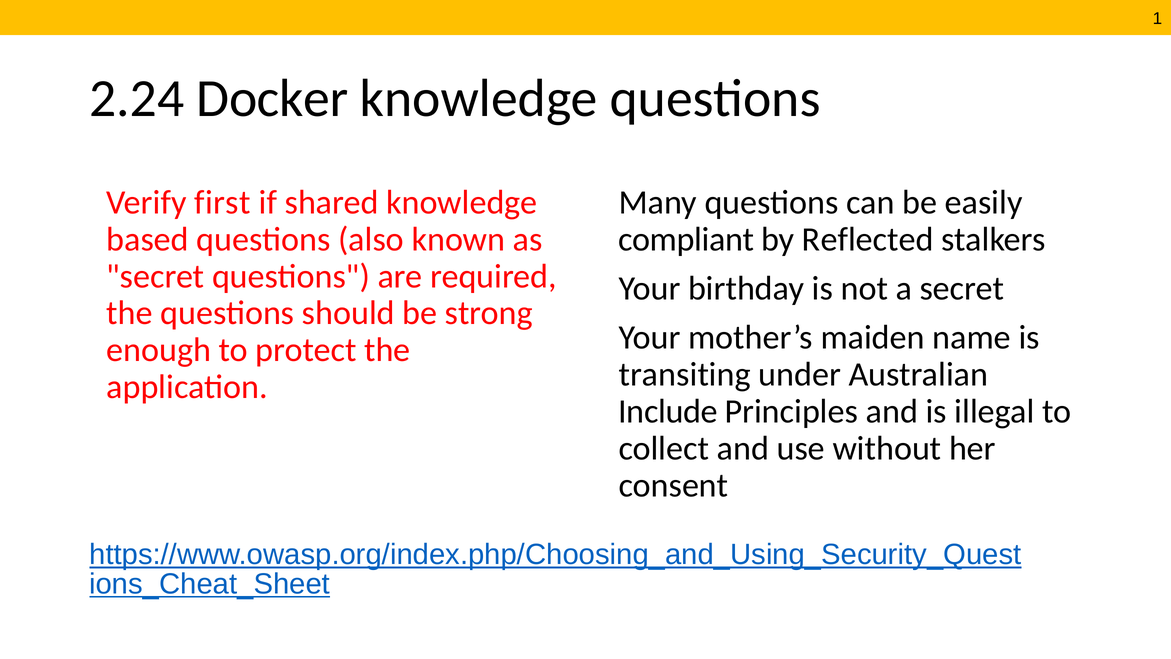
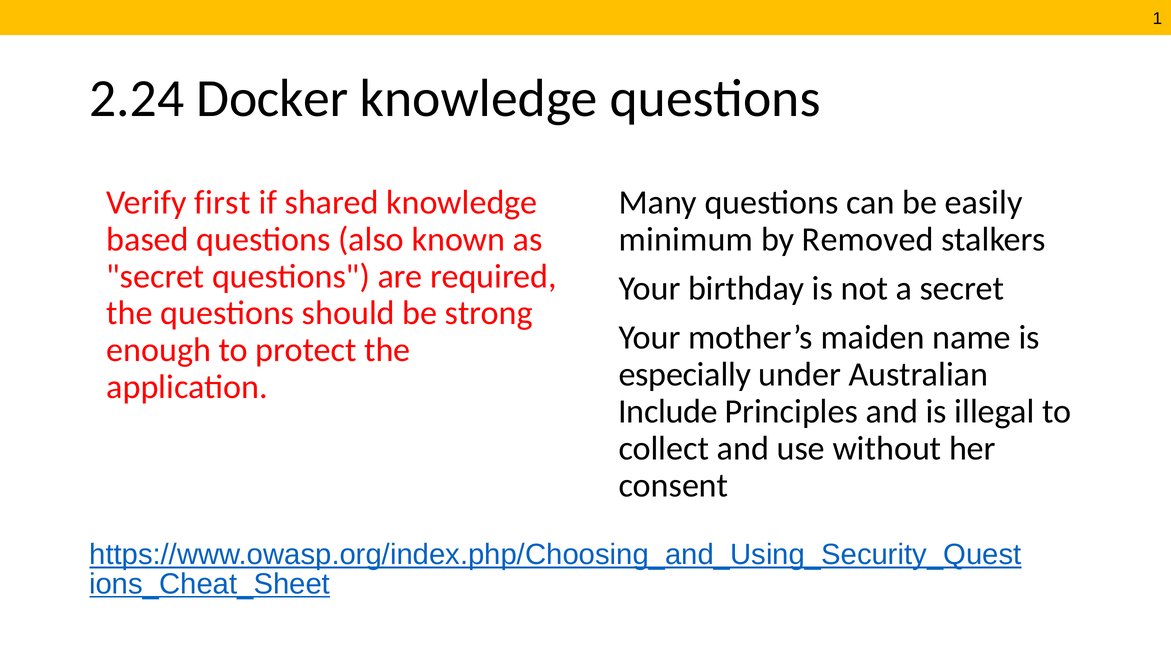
compliant: compliant -> minimum
Reflected: Reflected -> Removed
transiting: transiting -> especially
